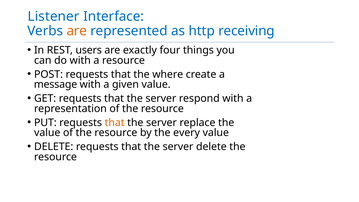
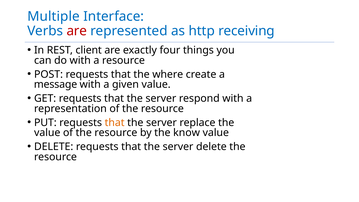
Listener: Listener -> Multiple
are at (77, 31) colour: orange -> red
users: users -> client
every: every -> know
